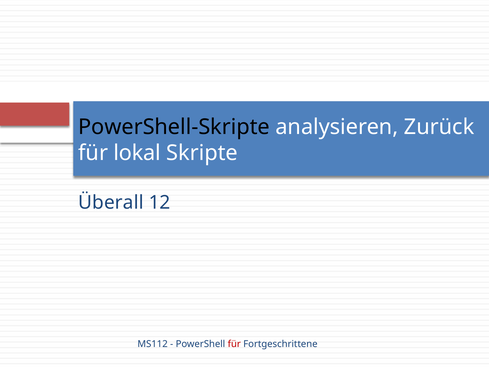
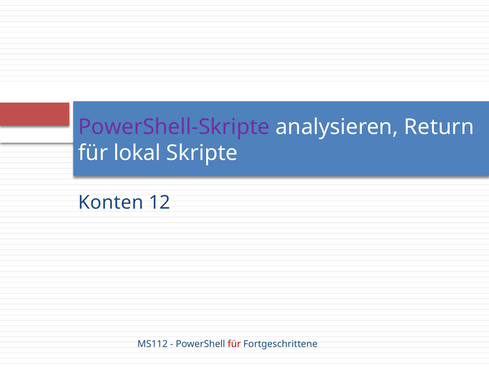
PowerShell-Skripte colour: black -> purple
Zurück: Zurück -> Return
Überall: Überall -> Konten
